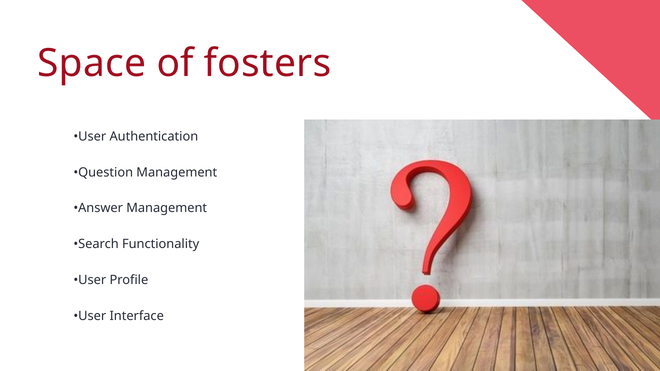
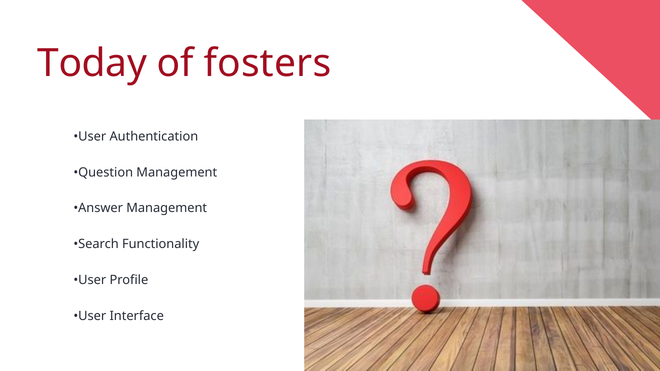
Space: Space -> Today
